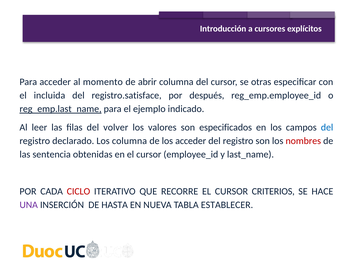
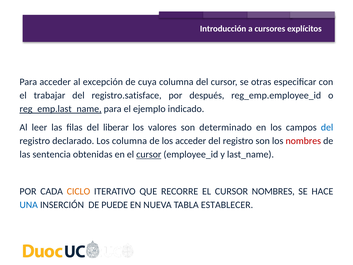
momento: momento -> excepción
abrir: abrir -> cuya
incluida: incluida -> trabajar
volver: volver -> liberar
especificados: especificados -> determinado
cursor at (149, 154) underline: none -> present
CICLO colour: red -> orange
CURSOR CRITERIOS: CRITERIOS -> NOMBRES
UNA colour: purple -> blue
HASTA: HASTA -> PUEDE
